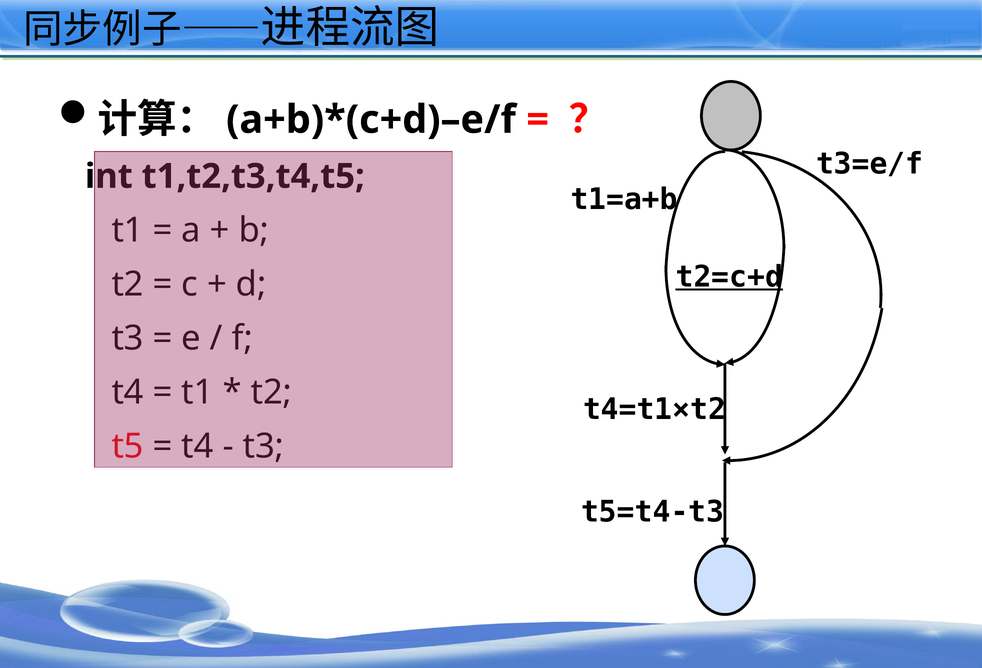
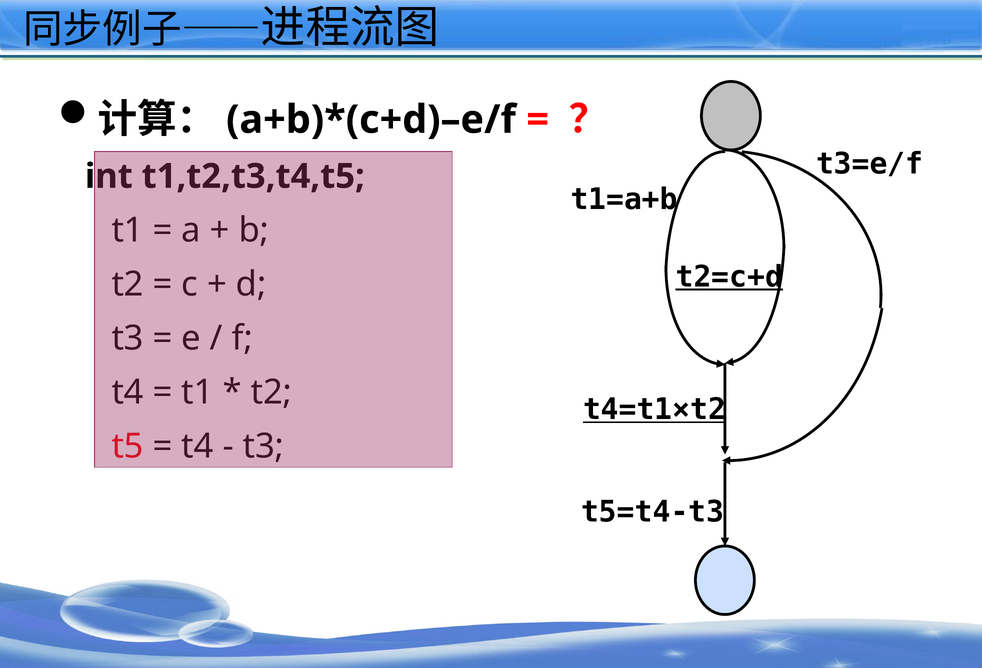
t4=t1×t2 underline: none -> present
